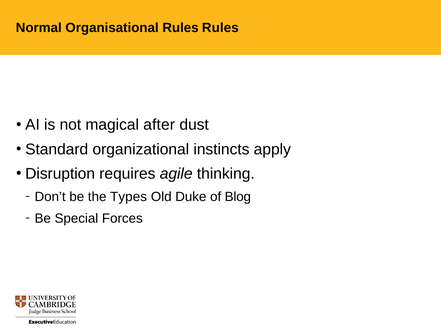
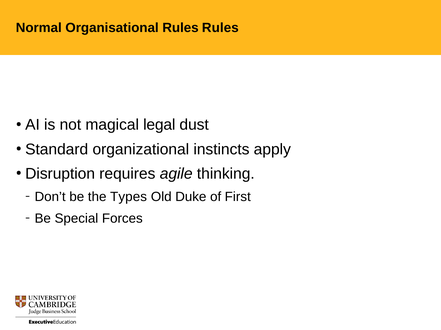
after: after -> legal
Blog: Blog -> First
